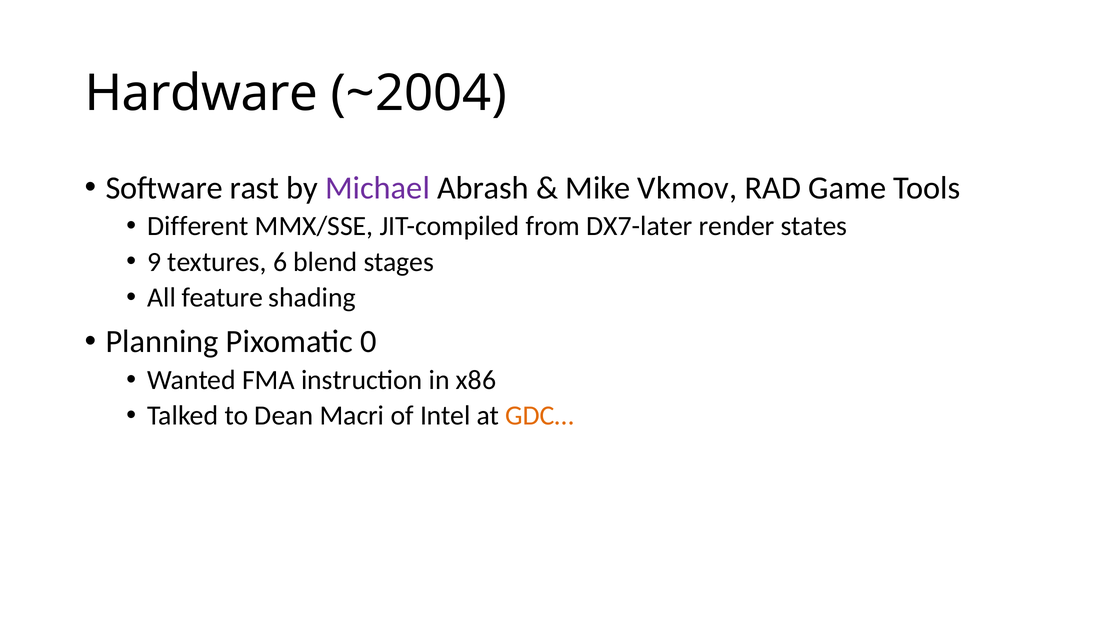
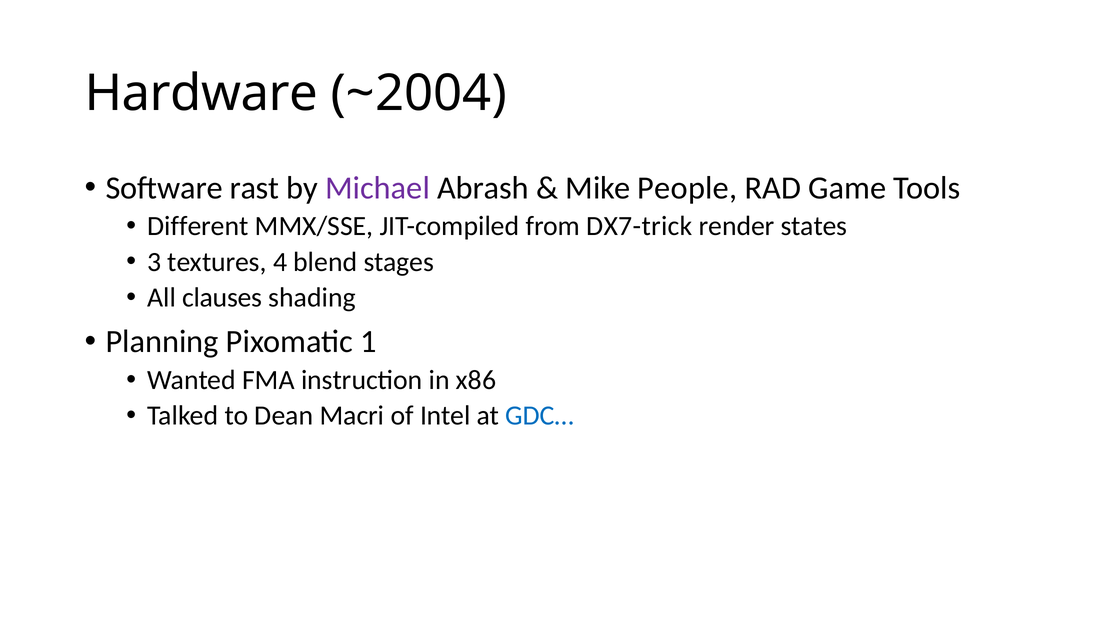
Vkmov: Vkmov -> People
DX7-later: DX7-later -> DX7-trick
9: 9 -> 3
6: 6 -> 4
feature: feature -> clauses
0: 0 -> 1
GDC… colour: orange -> blue
